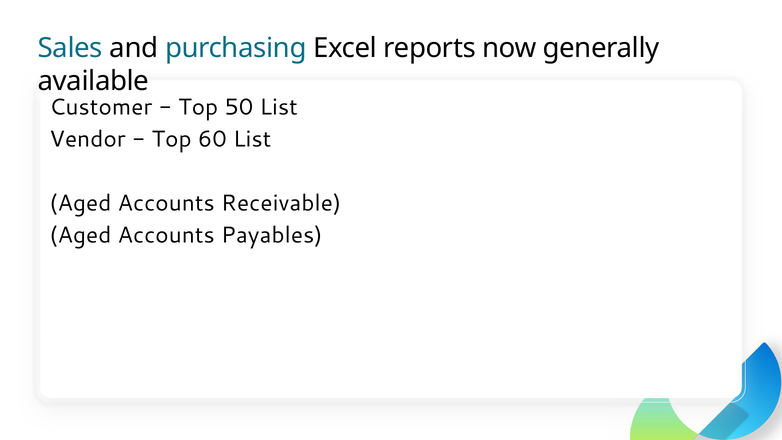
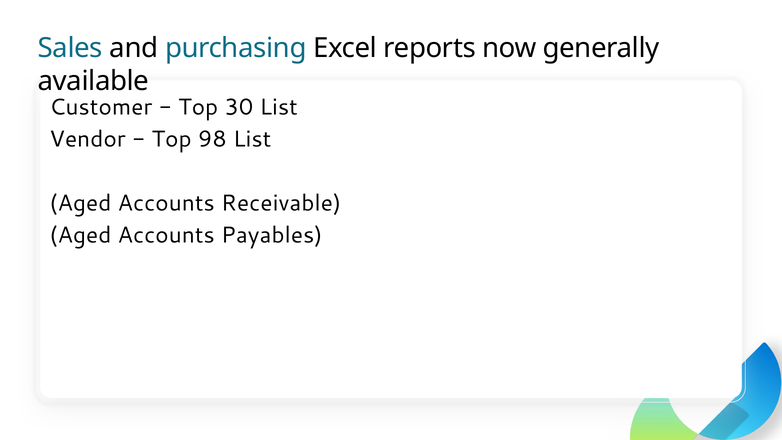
50: 50 -> 30
60: 60 -> 98
